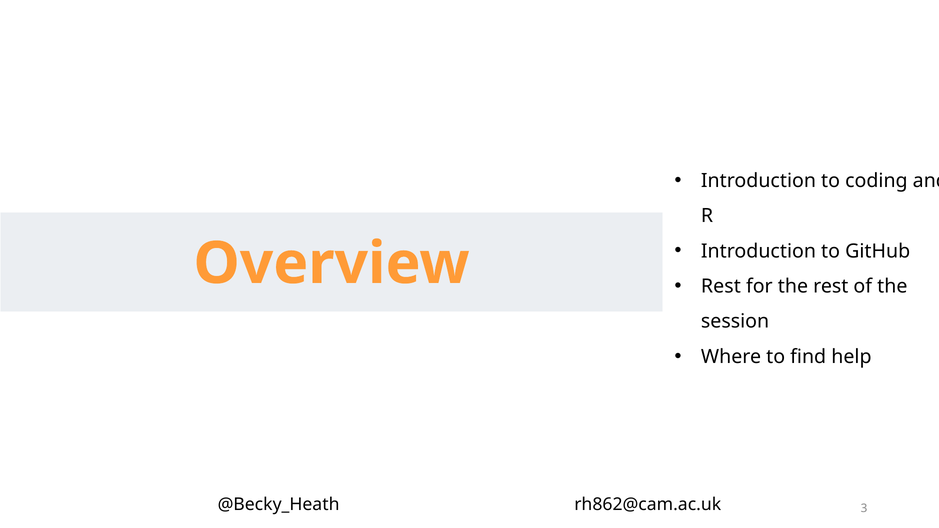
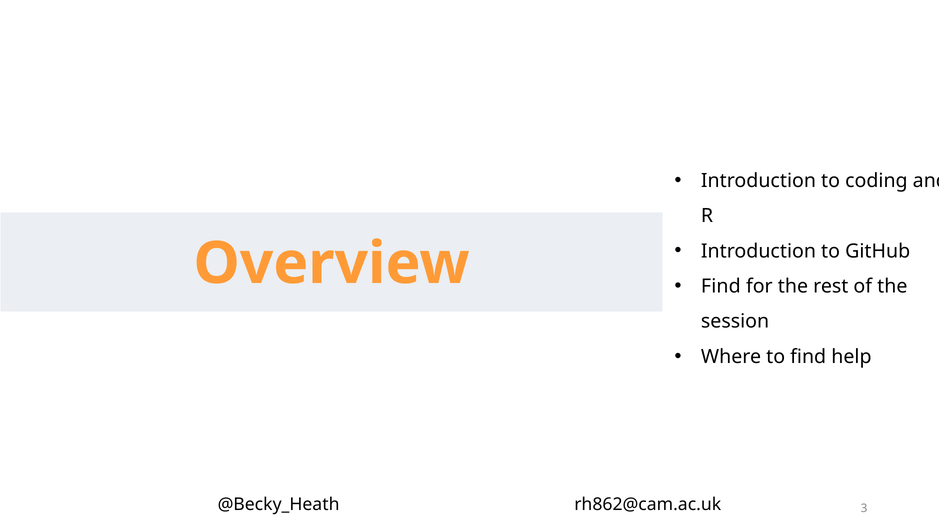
Rest at (721, 286): Rest -> Find
